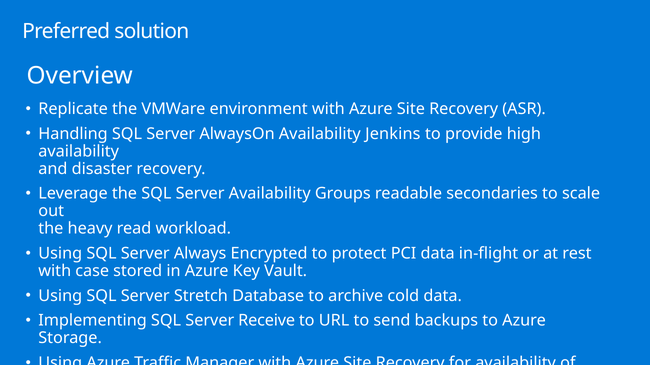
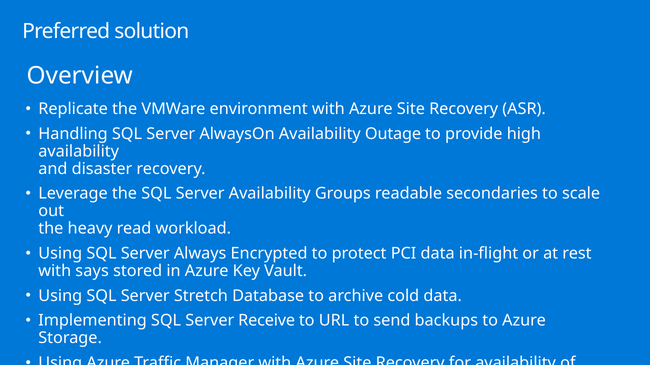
Jenkins: Jenkins -> Outage
case: case -> says
